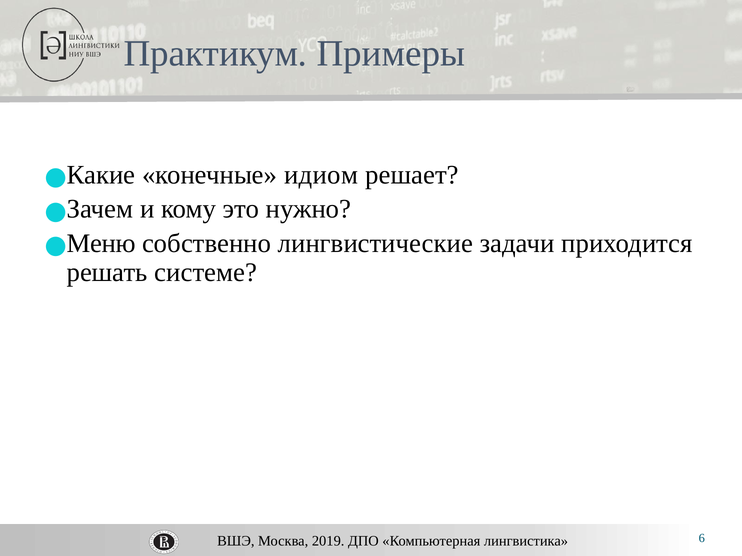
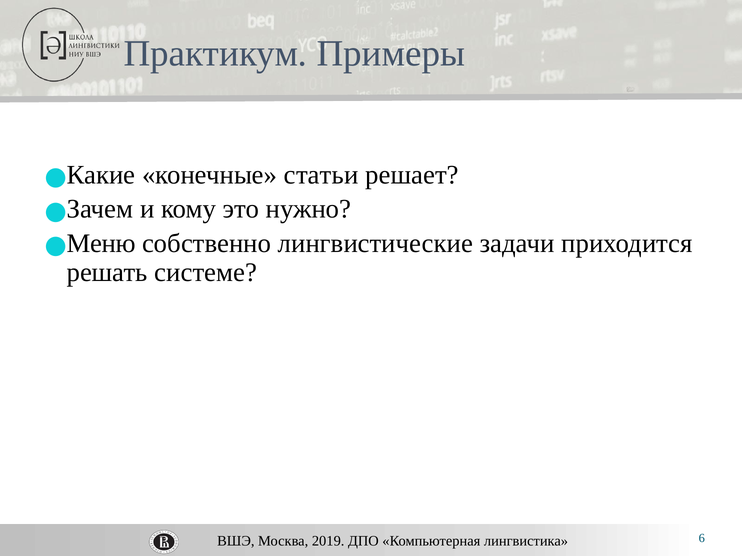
идиом: идиом -> статьи
